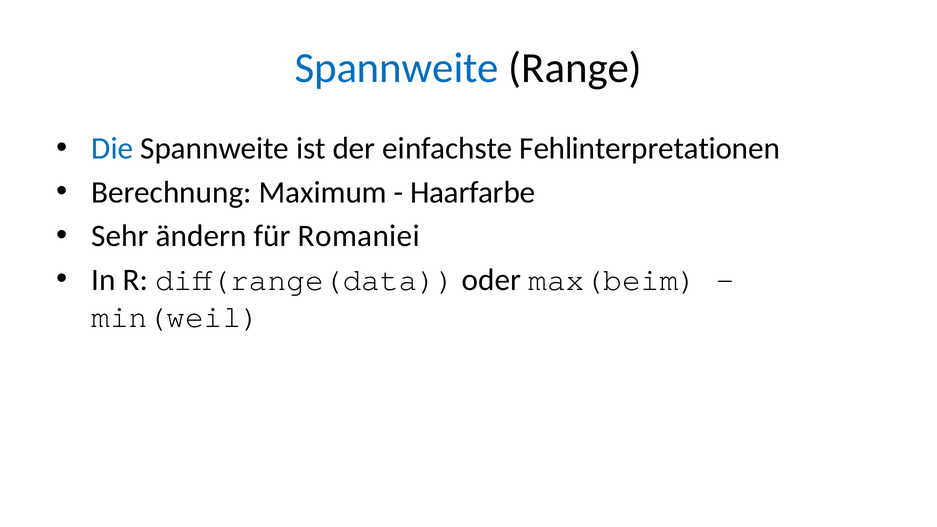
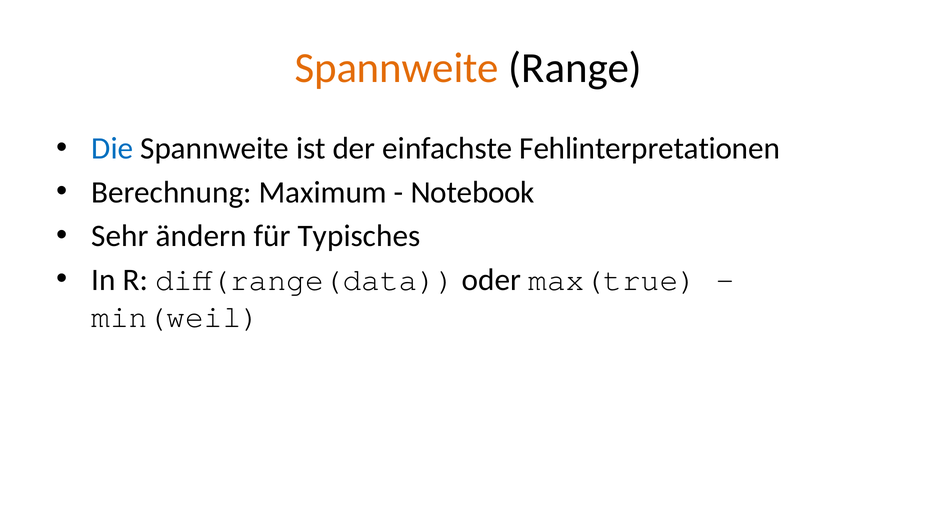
Spannweite at (397, 68) colour: blue -> orange
Haarfarbe: Haarfarbe -> Notebook
Romaniei: Romaniei -> Typisches
max(beim: max(beim -> max(true
